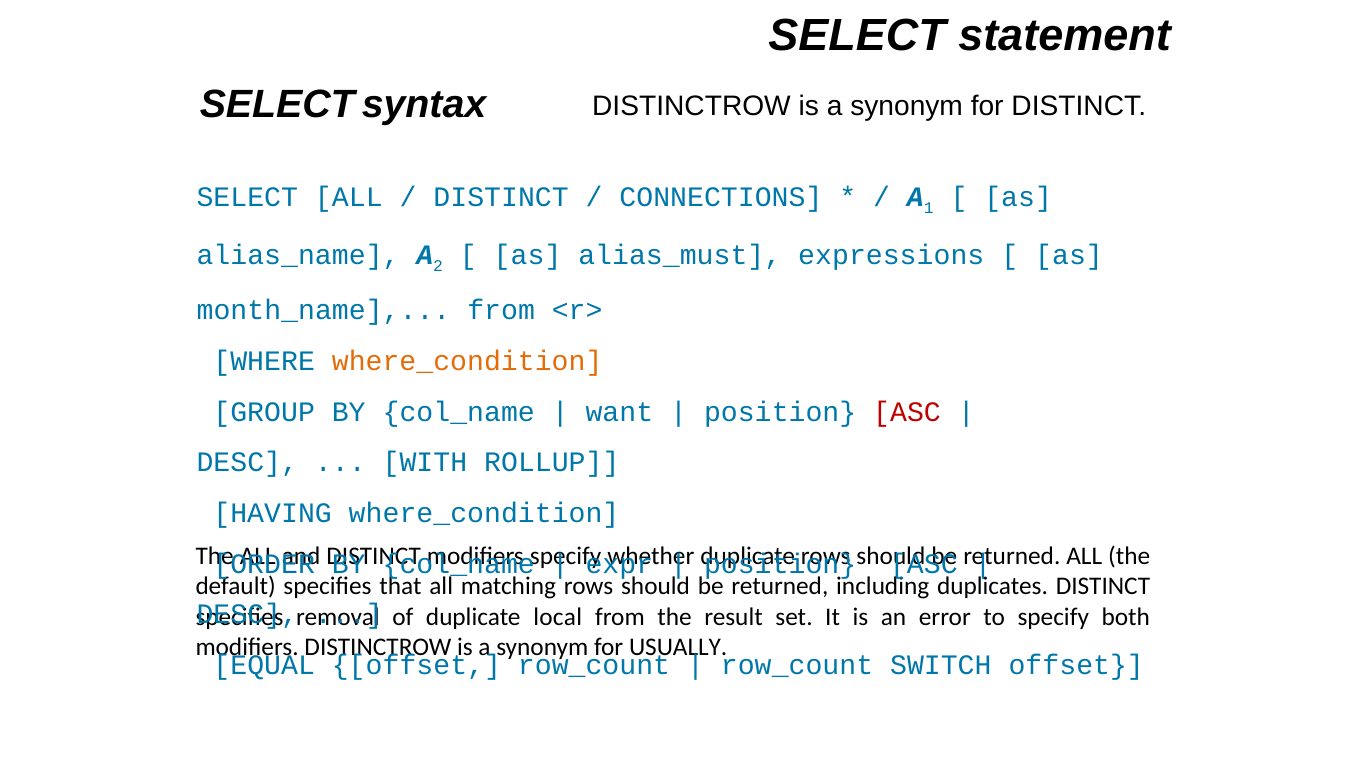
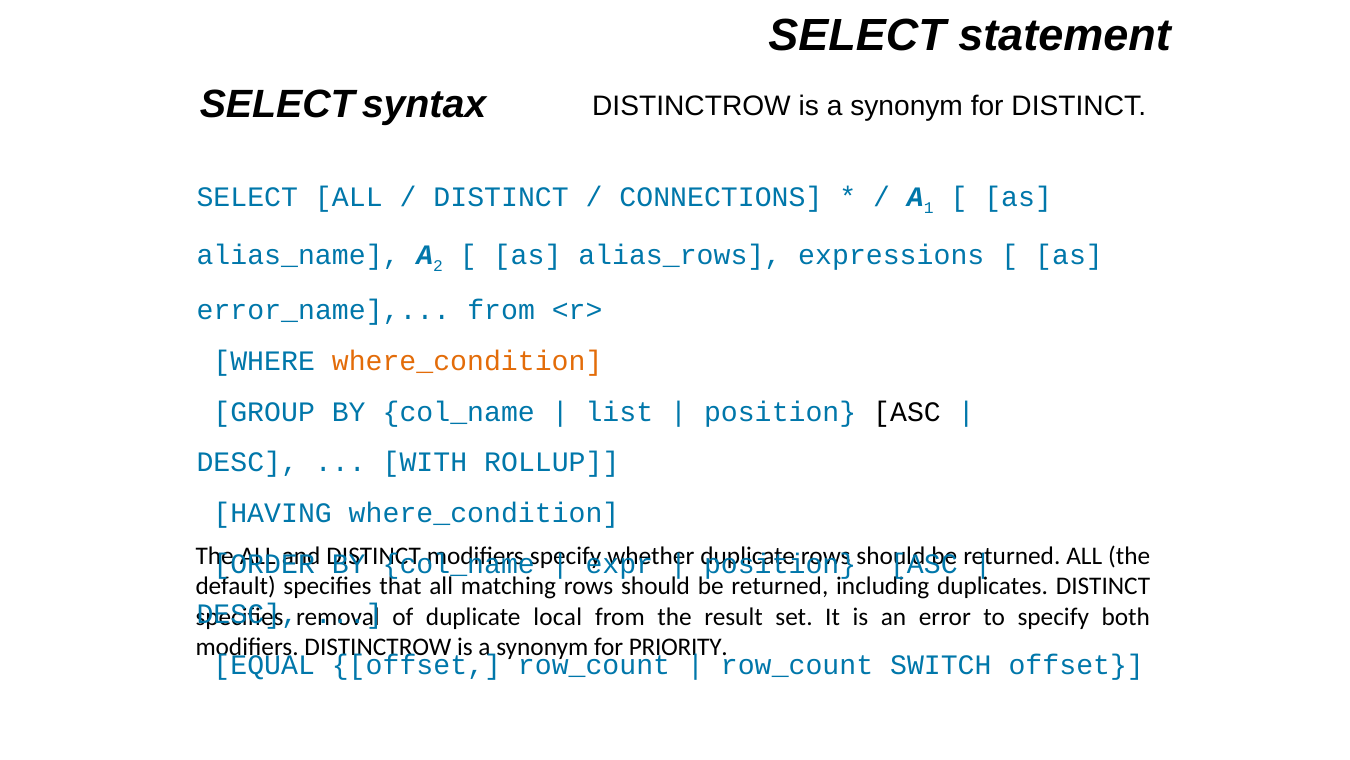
alias_must: alias_must -> alias_rows
month_name: month_name -> error_name
want: want -> list
ASC at (907, 411) colour: red -> black
USUALLY: USUALLY -> PRIORITY
